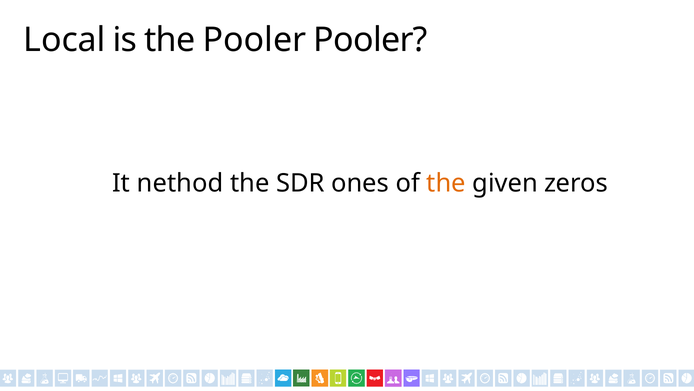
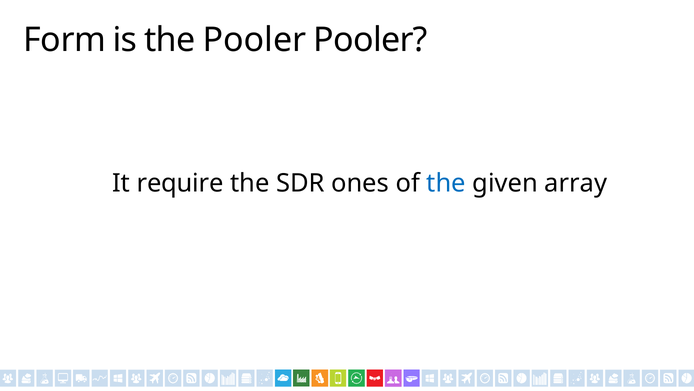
Local: Local -> Form
nethod: nethod -> require
the at (446, 183) colour: orange -> blue
zeros: zeros -> array
